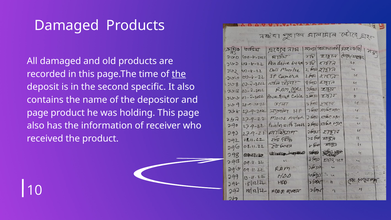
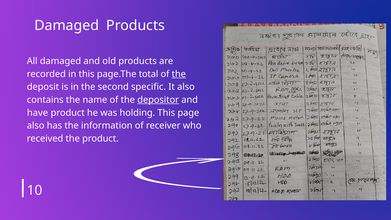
time: time -> total
depositor underline: none -> present
page at (38, 113): page -> have
